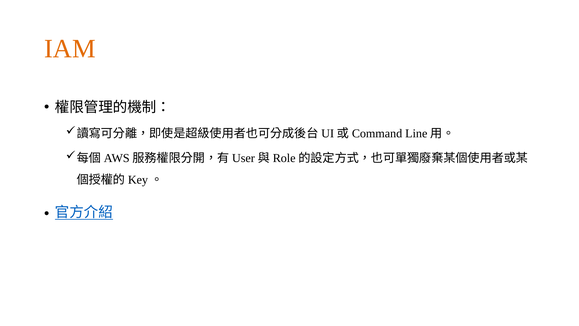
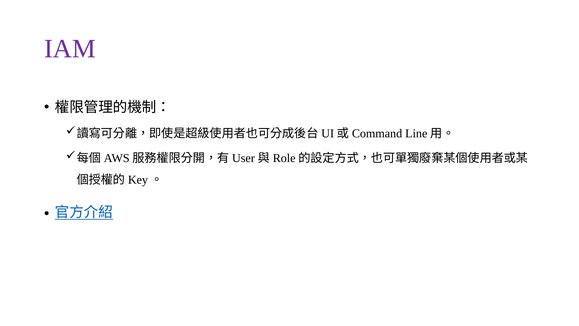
IAM colour: orange -> purple
